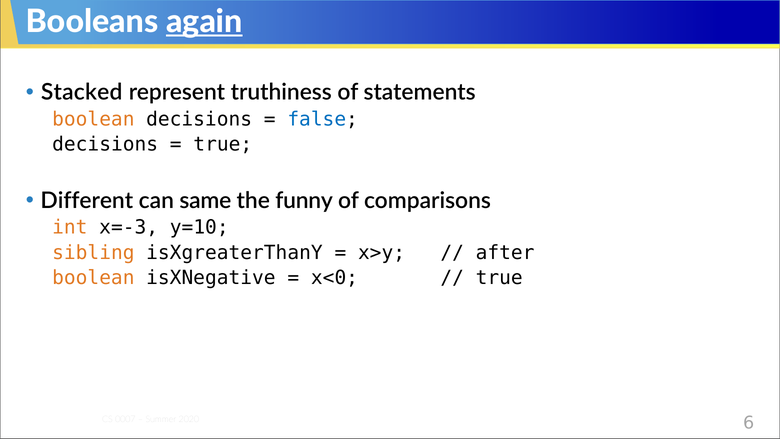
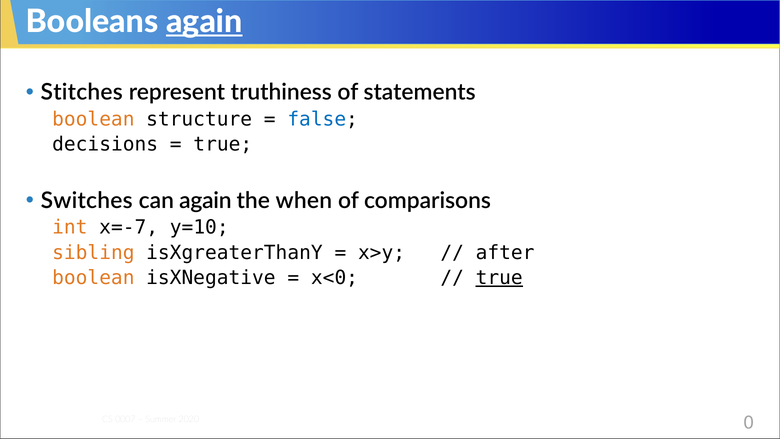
Stacked: Stacked -> Stitches
boolean decisions: decisions -> structure
Different: Different -> Switches
can same: same -> again
funny: funny -> when
x=-3: x=-3 -> x=-7
true at (499, 278) underline: none -> present
6: 6 -> 0
